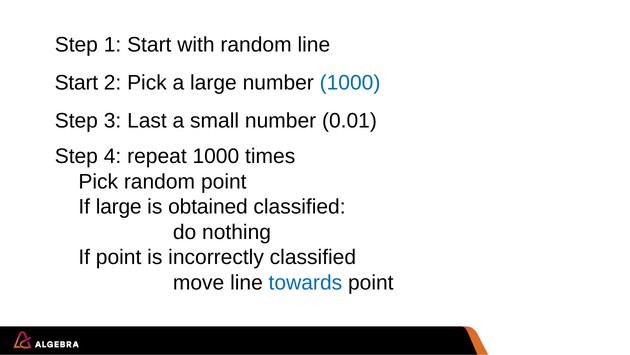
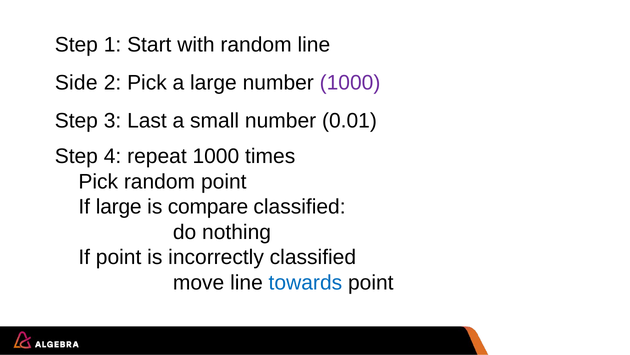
Start at (76, 83): Start -> Side
1000 at (350, 83) colour: blue -> purple
obtained: obtained -> compare
